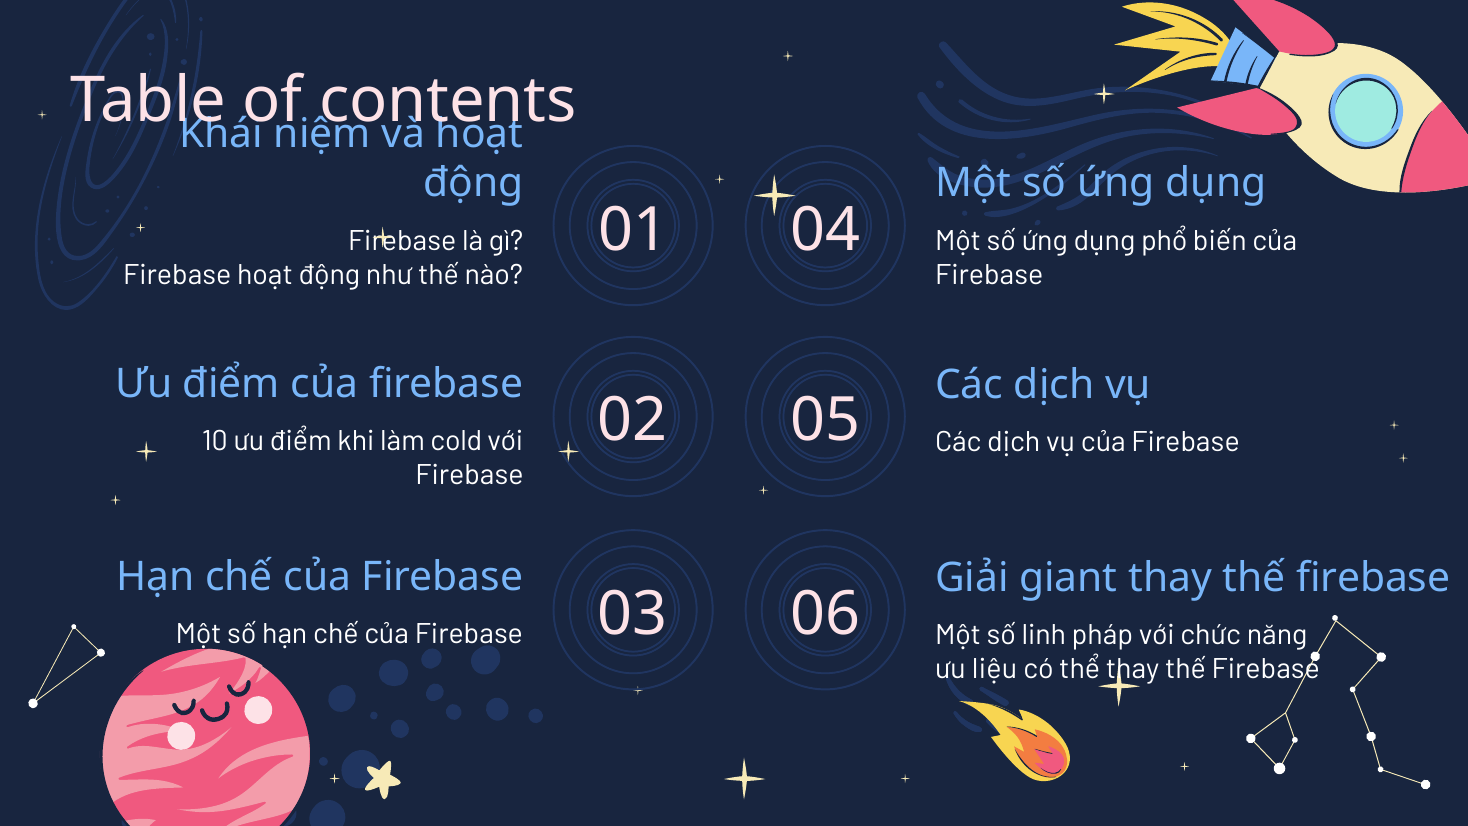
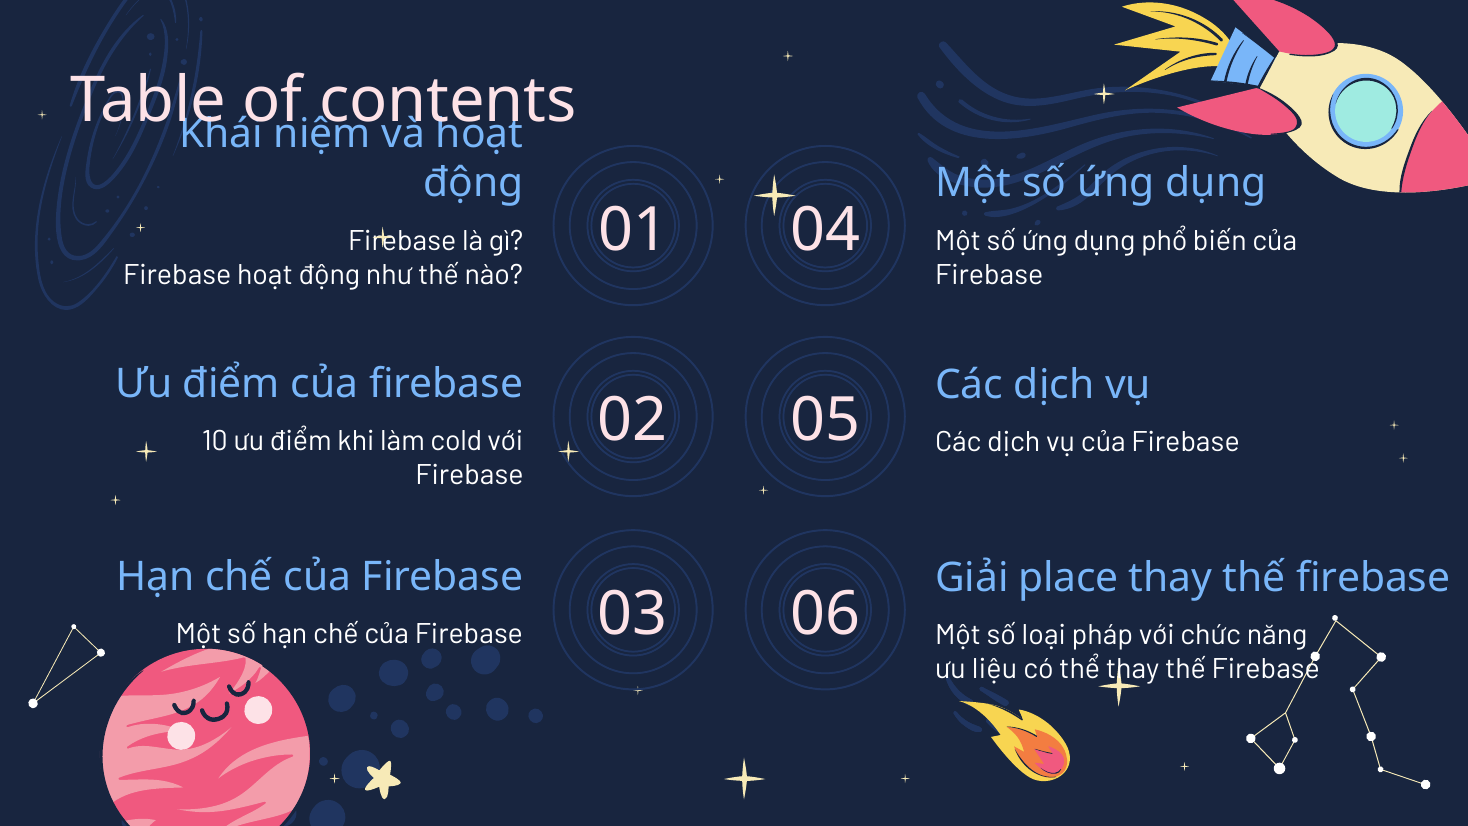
giant: giant -> place
linh: linh -> loại
